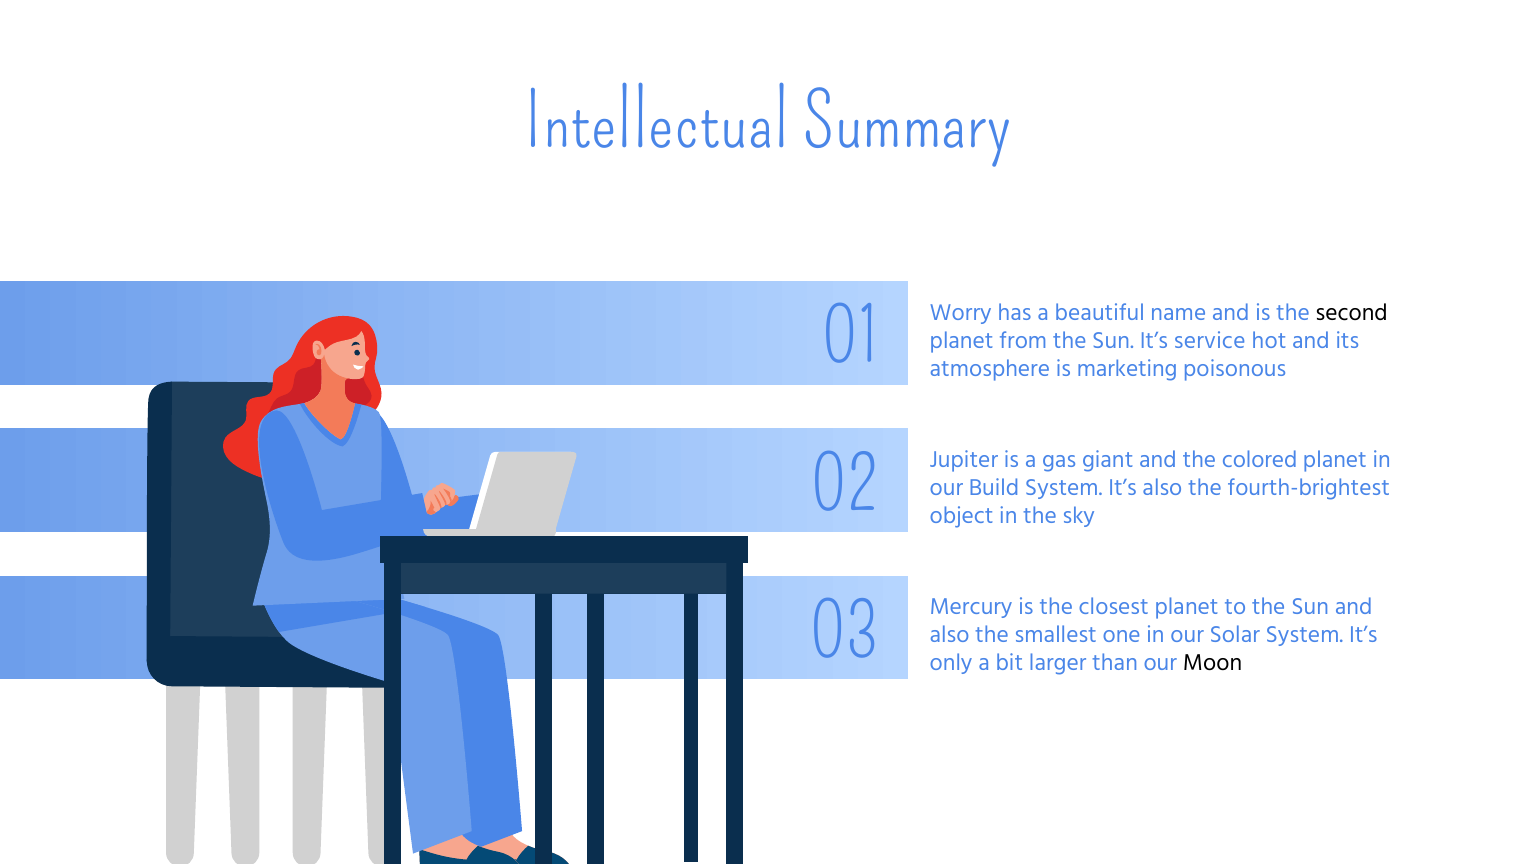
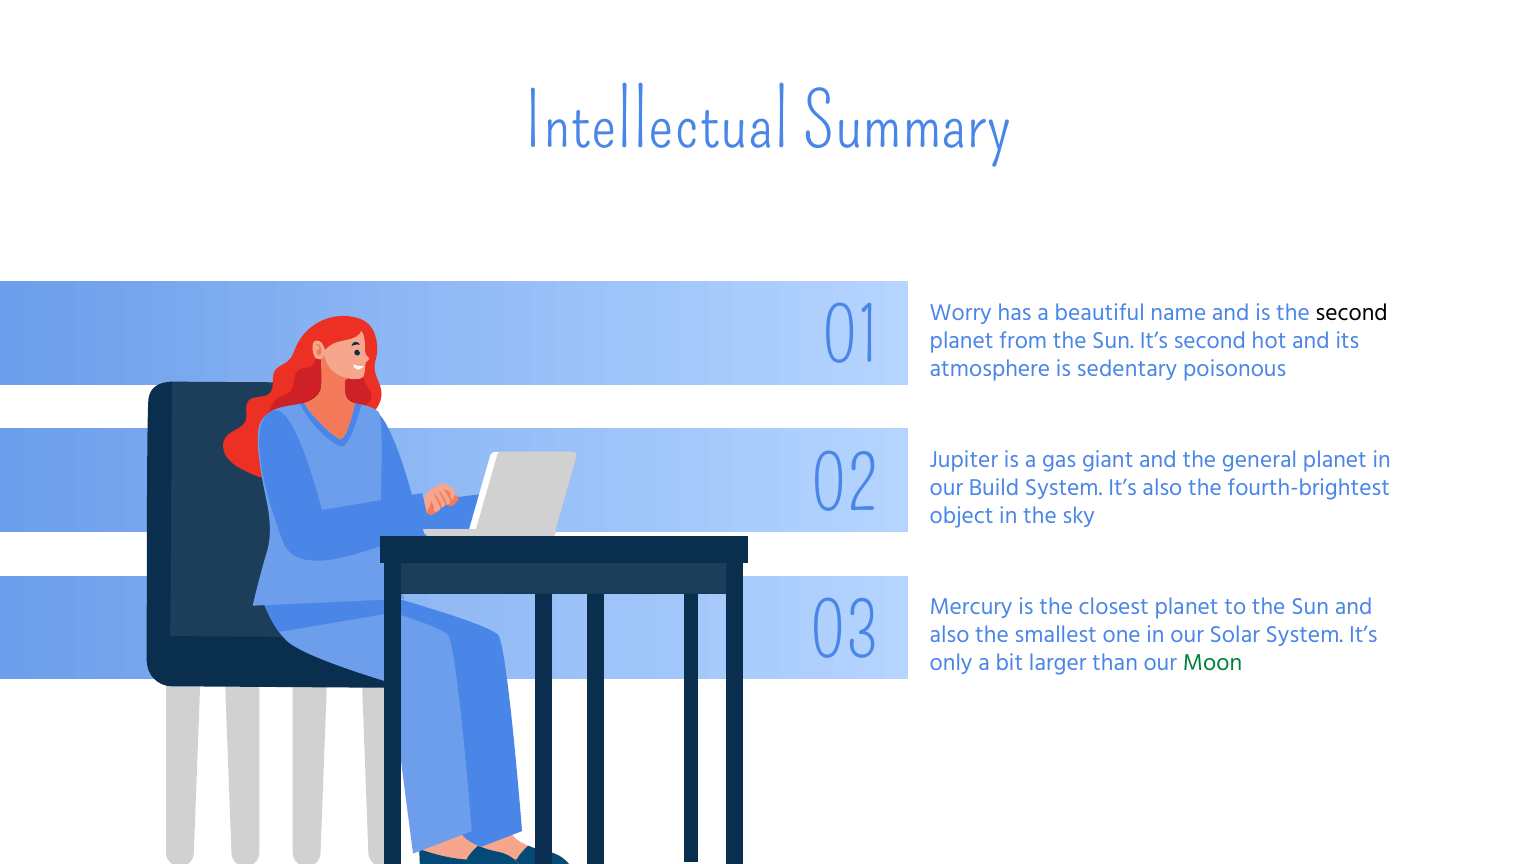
It’s service: service -> second
marketing: marketing -> sedentary
colored: colored -> general
Moon colour: black -> green
